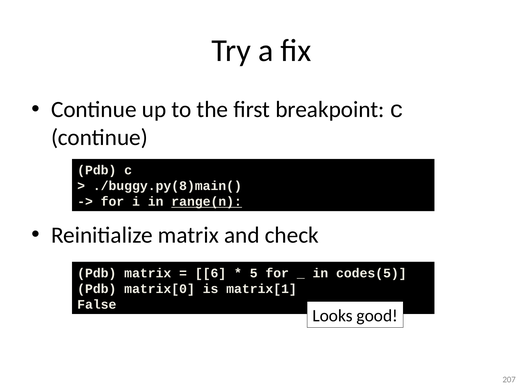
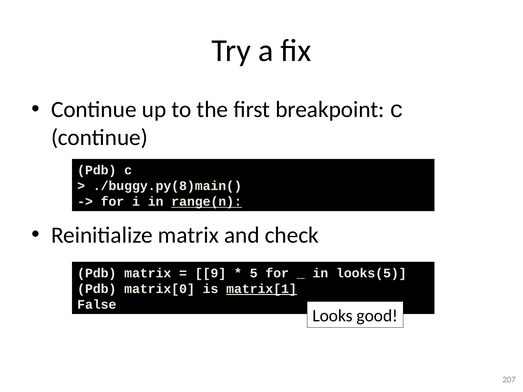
6: 6 -> 9
codes(5: codes(5 -> looks(5
matrix[1 underline: none -> present
